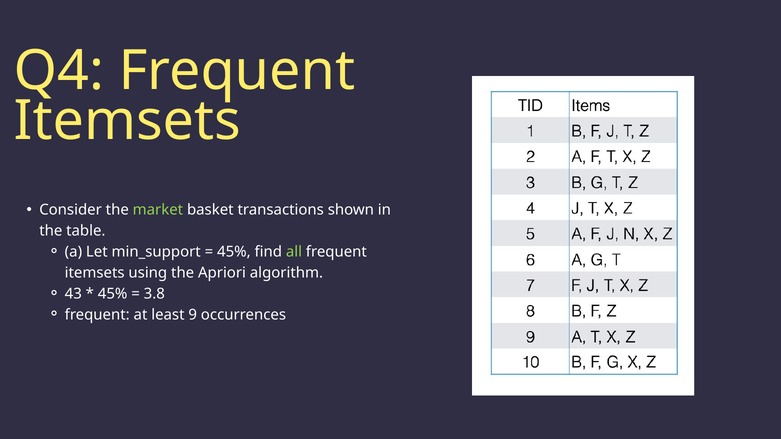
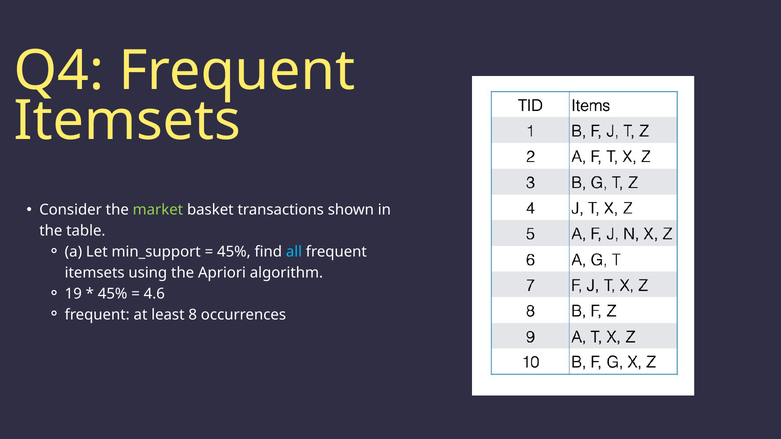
all colour: light green -> light blue
43: 43 -> 19
3.8: 3.8 -> 4.6
9: 9 -> 8
